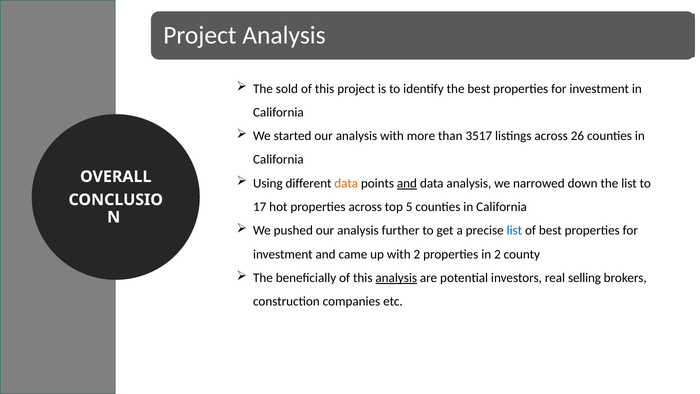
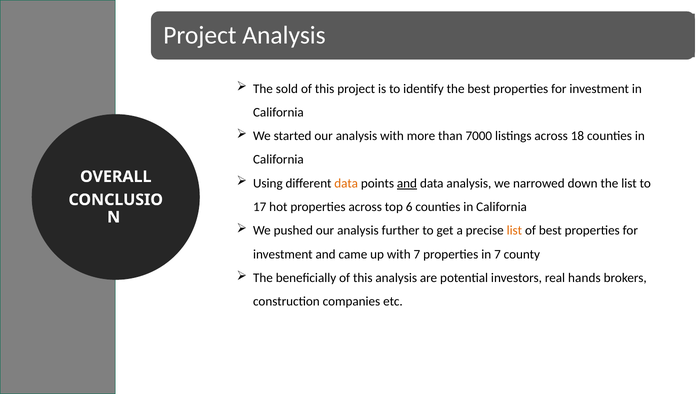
3517: 3517 -> 7000
26: 26 -> 18
5: 5 -> 6
list at (514, 230) colour: blue -> orange
with 2: 2 -> 7
in 2: 2 -> 7
analysis at (396, 278) underline: present -> none
selling: selling -> hands
